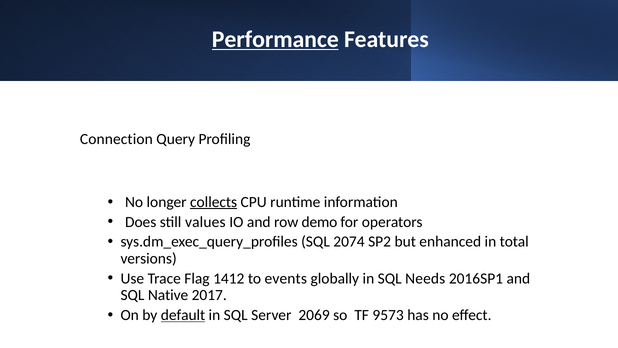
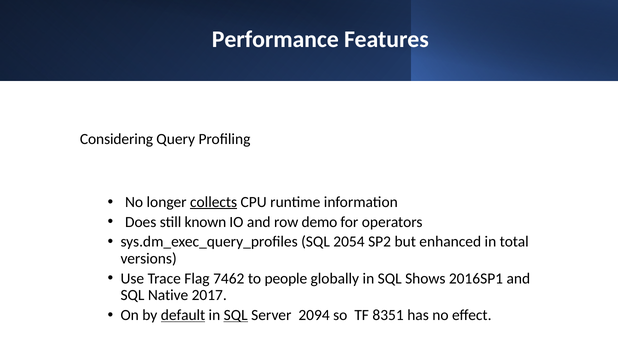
Performance underline: present -> none
Connection: Connection -> Considering
values: values -> known
2074: 2074 -> 2054
1412: 1412 -> 7462
events: events -> people
Needs: Needs -> Shows
SQL at (236, 315) underline: none -> present
2069: 2069 -> 2094
9573: 9573 -> 8351
